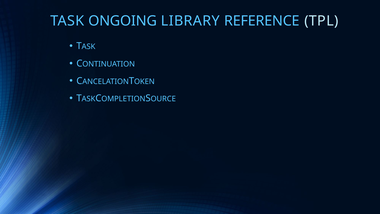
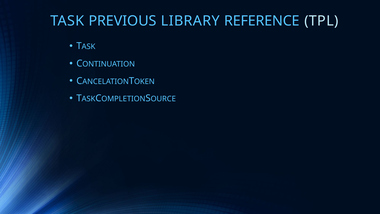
ONGOING: ONGOING -> PREVIOUS
